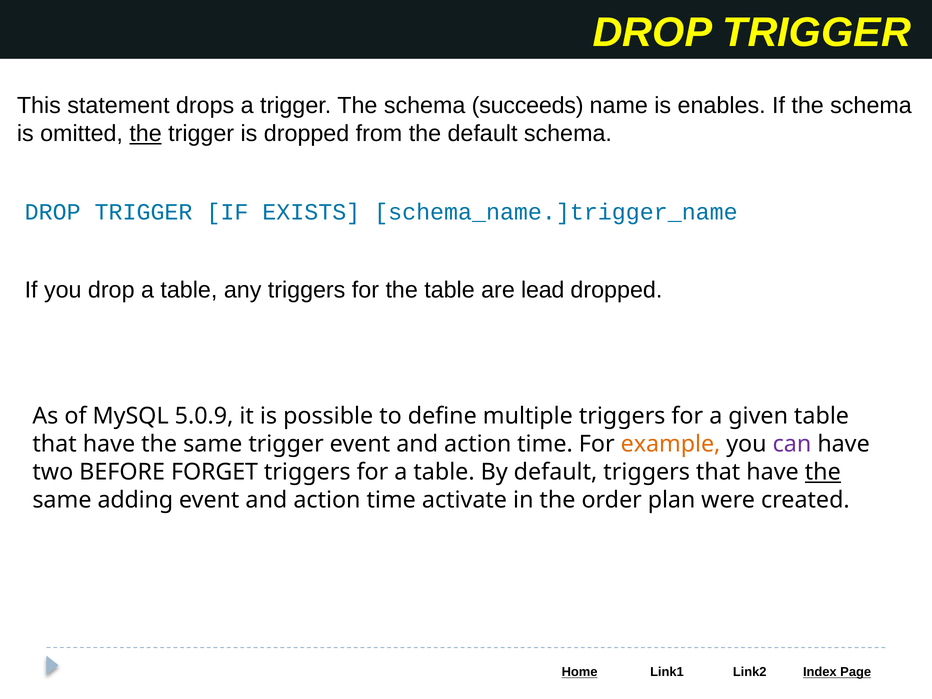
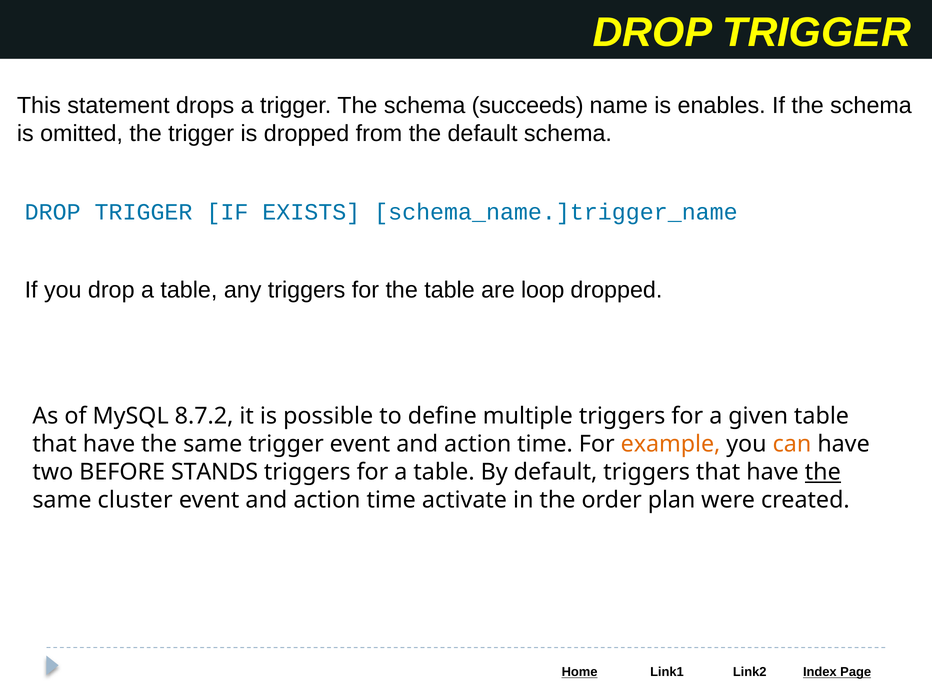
the at (146, 134) underline: present -> none
lead: lead -> loop
5.0.9: 5.0.9 -> 8.7.2
can colour: purple -> orange
FORGET: FORGET -> STANDS
adding: adding -> cluster
